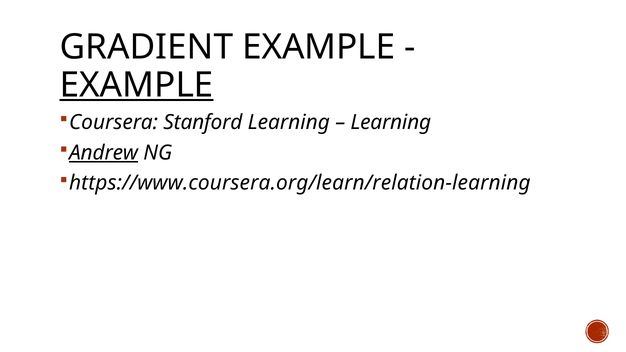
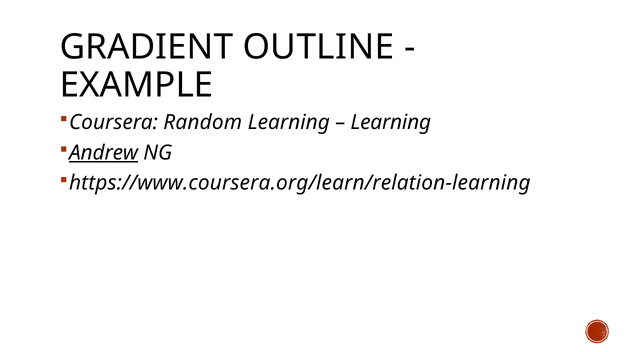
GRADIENT EXAMPLE: EXAMPLE -> OUTLINE
EXAMPLE at (137, 85) underline: present -> none
Stanford: Stanford -> Random
